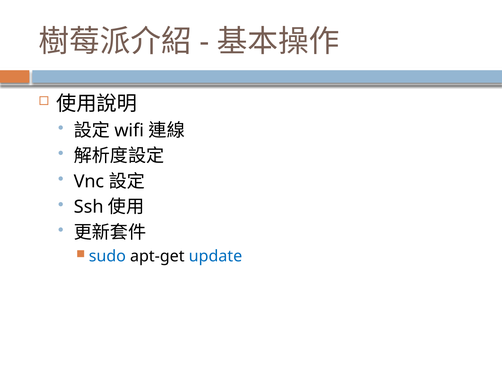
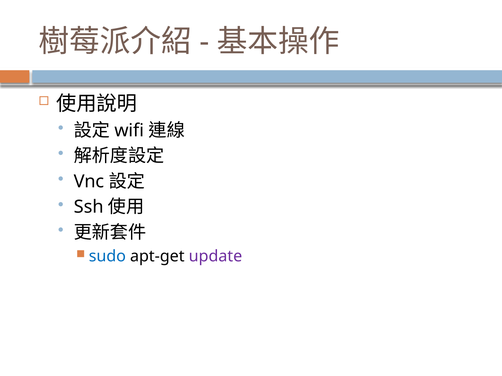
update colour: blue -> purple
